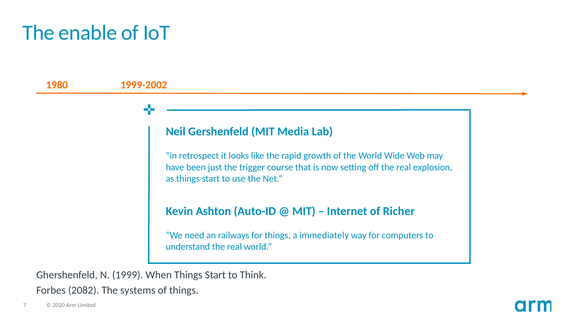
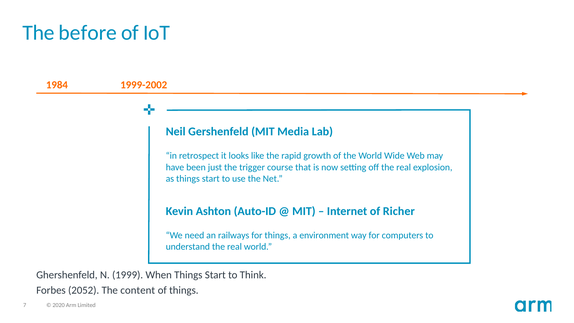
enable: enable -> before
1980: 1980 -> 1984
immediately: immediately -> environment
2082: 2082 -> 2052
systems: systems -> content
